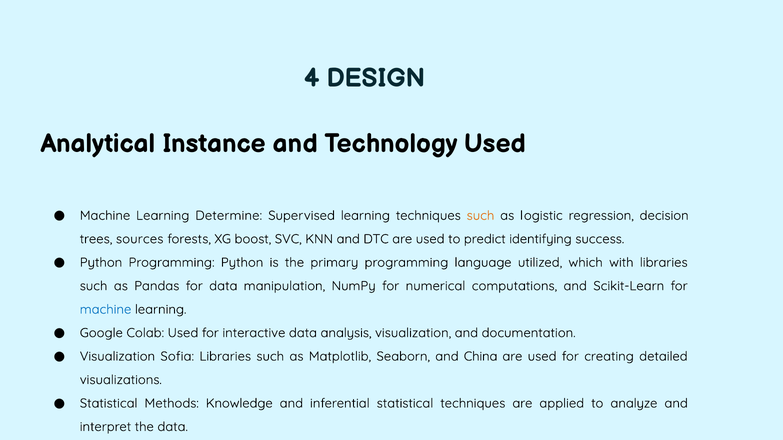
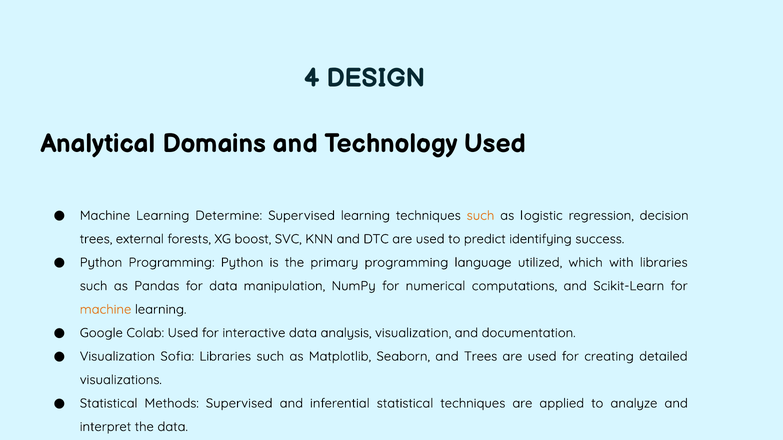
Instance: Instance -> Domains
sources: sources -> external
machine at (106, 310) colour: blue -> orange
and China: China -> Trees
Methods Knowledge: Knowledge -> Supervised
